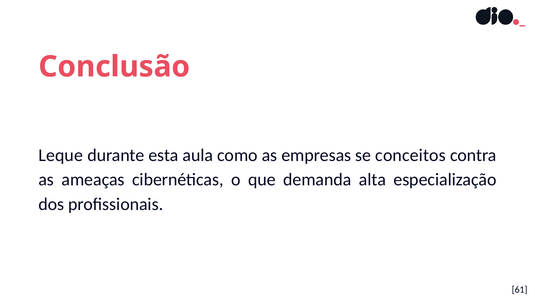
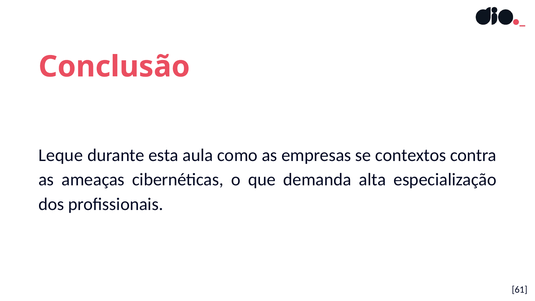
conceitos: conceitos -> contextos
